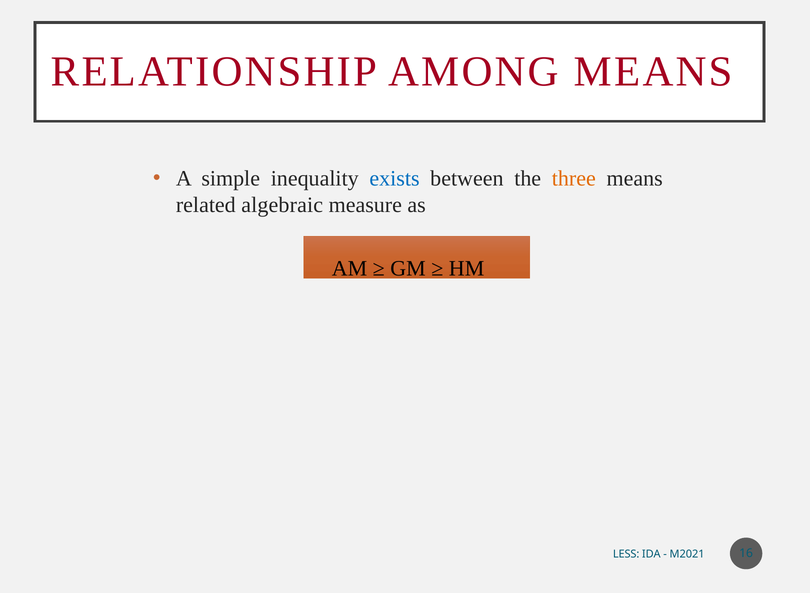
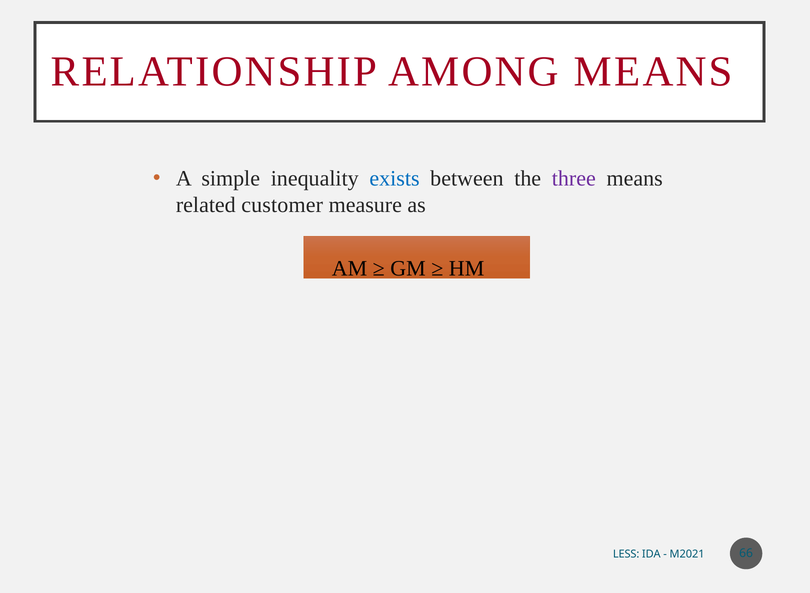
three colour: orange -> purple
algebraic: algebraic -> customer
16: 16 -> 66
